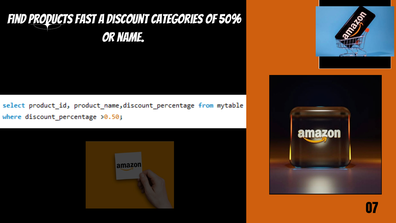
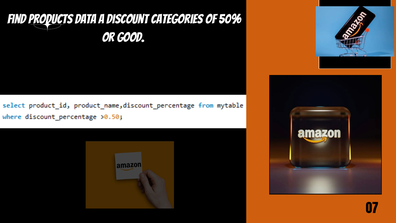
fast: fast -> data
name: name -> good
